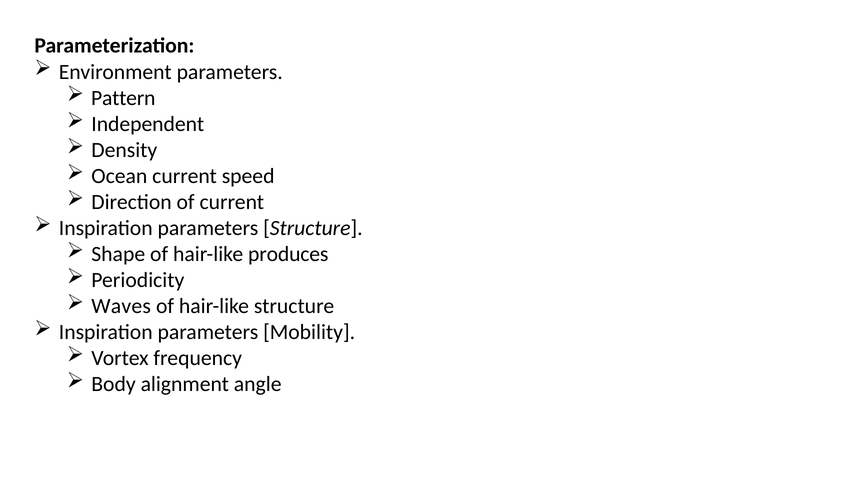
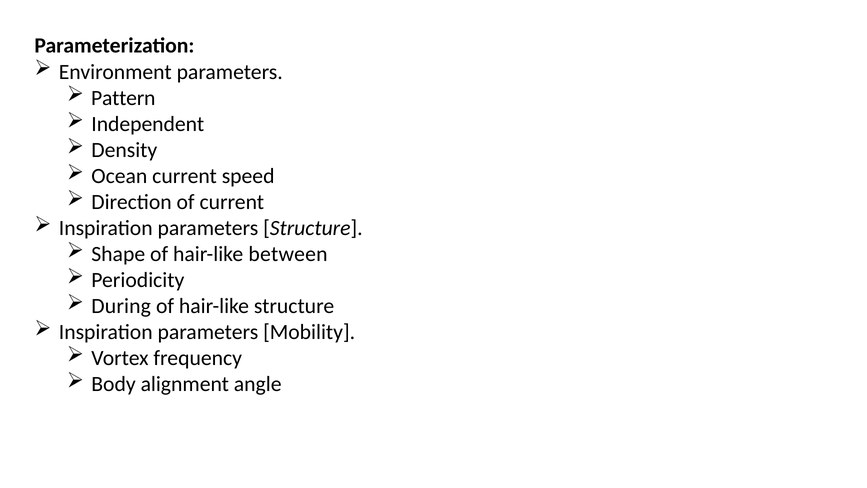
produces: produces -> between
Waves: Waves -> During
